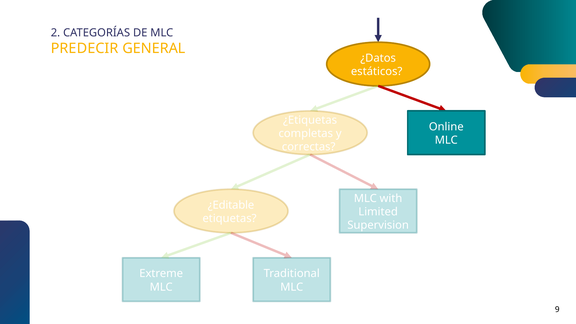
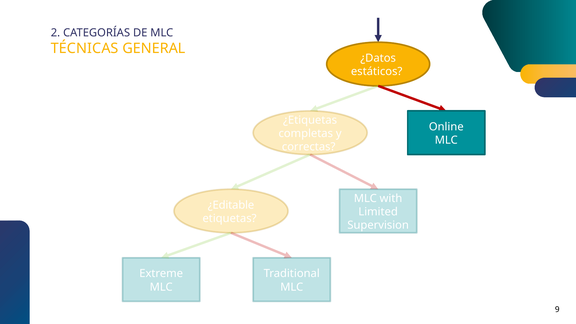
PREDECIR: PREDECIR -> TÉCNICAS
